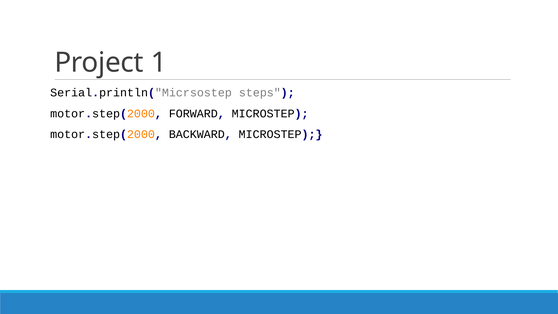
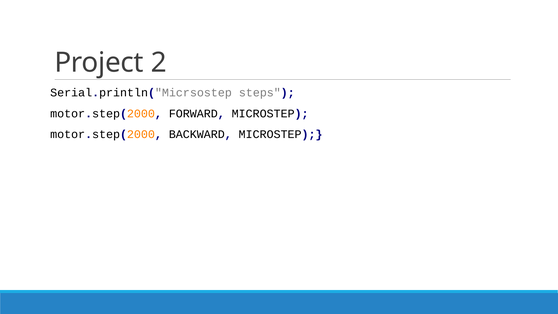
1: 1 -> 2
